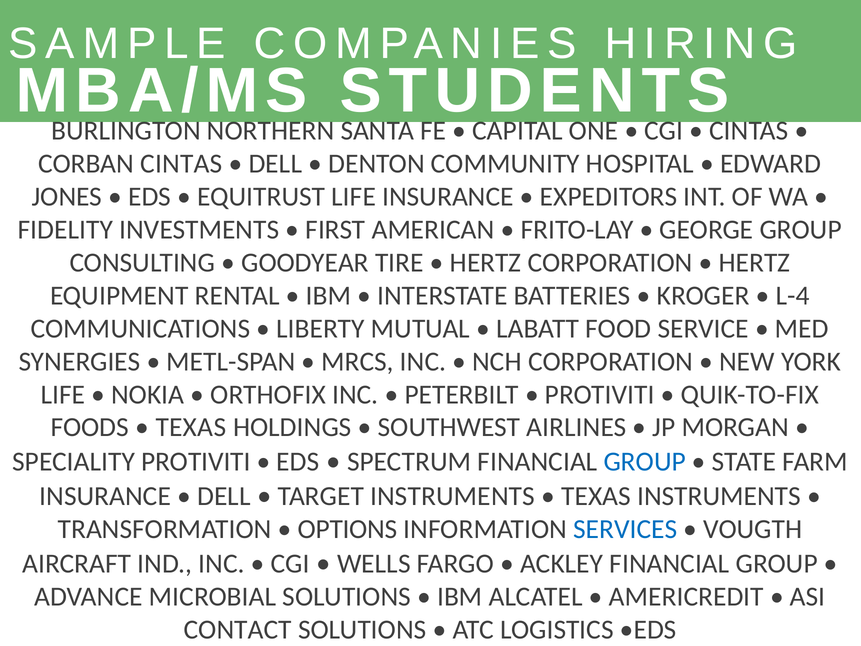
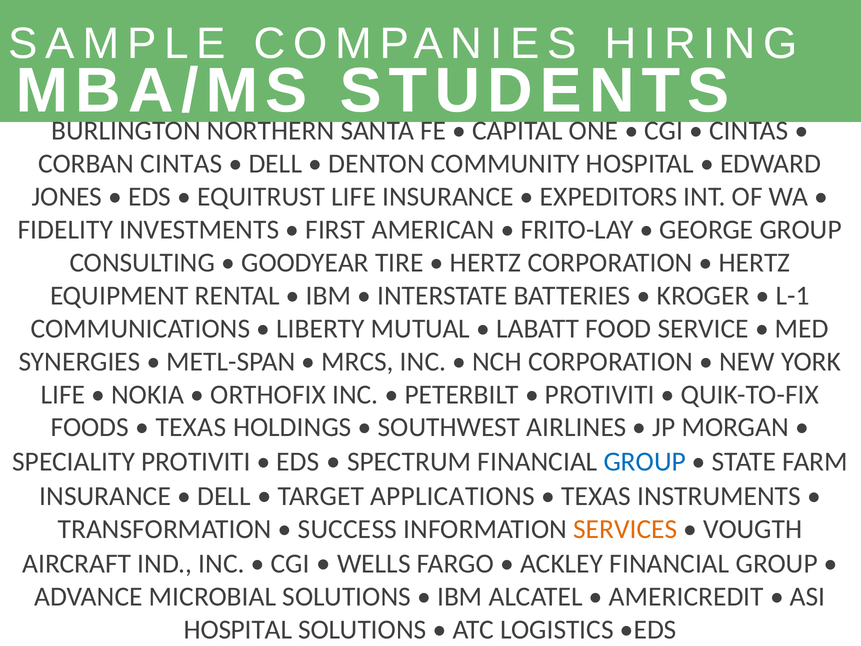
L-4: L-4 -> L-1
TARGET INSTRUMENTS: INSTRUMENTS -> APPLICATIONS
OPTIONS: OPTIONS -> SUCCESS
SERVICES colour: blue -> orange
CONTACT at (238, 630): CONTACT -> HOSPITAL
